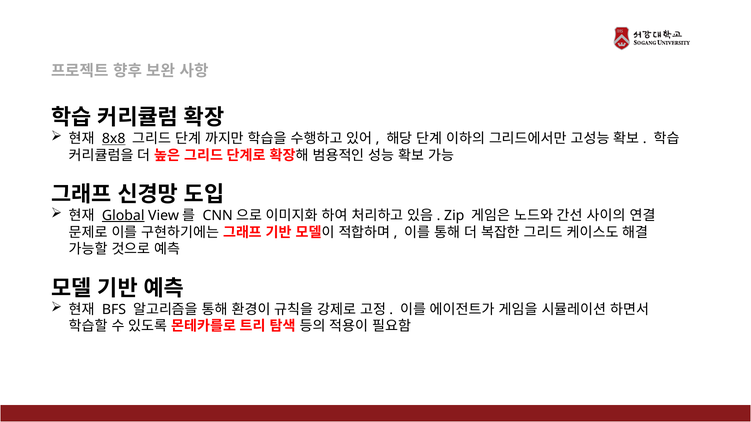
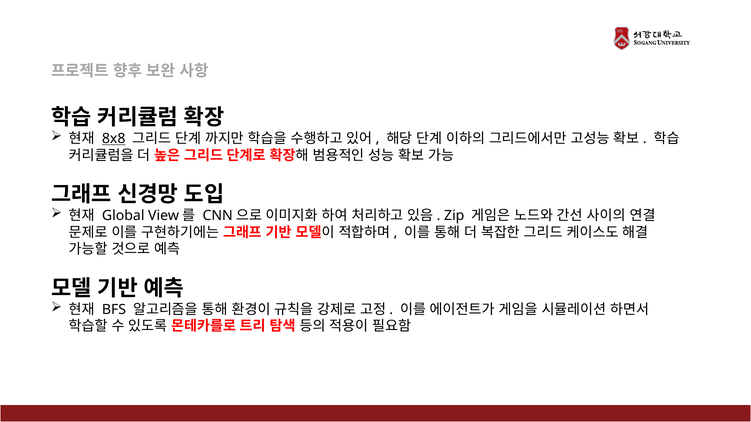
Global underline: present -> none
